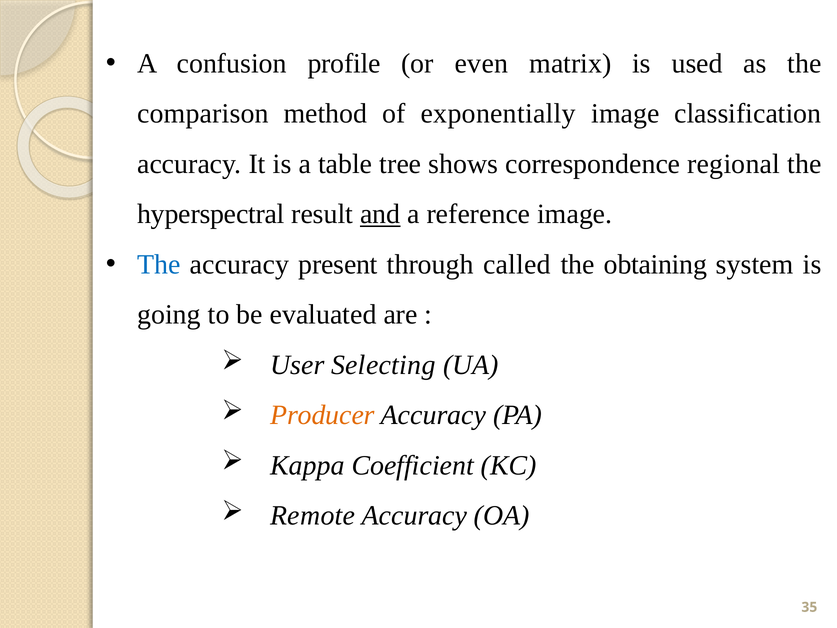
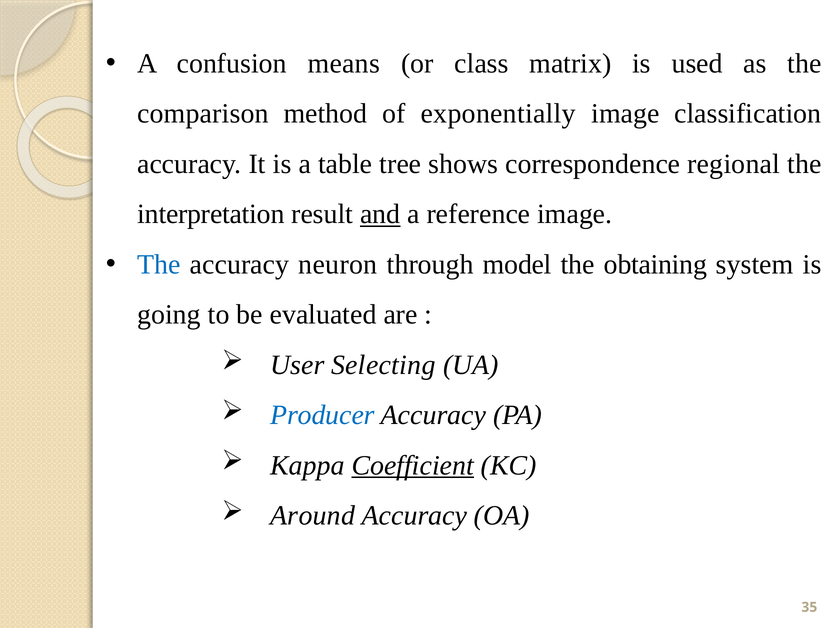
profile: profile -> means
even: even -> class
hyperspectral: hyperspectral -> interpretation
present: present -> neuron
called: called -> model
Producer colour: orange -> blue
Coefficient underline: none -> present
Remote: Remote -> Around
